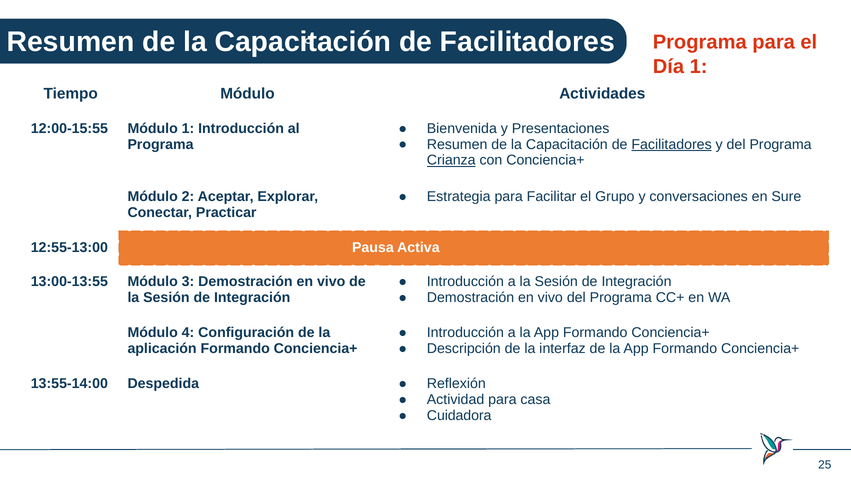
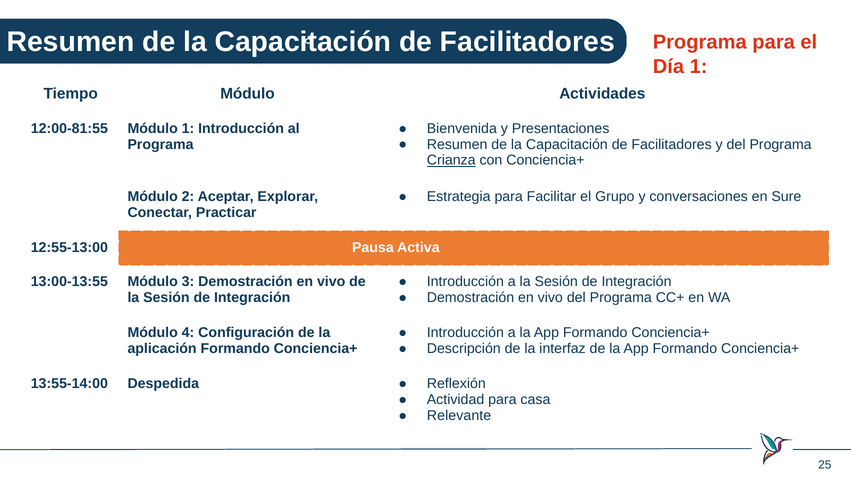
12:00-15:55: 12:00-15:55 -> 12:00-81:55
Facilitadores at (672, 144) underline: present -> none
Cuidadora: Cuidadora -> Relevante
